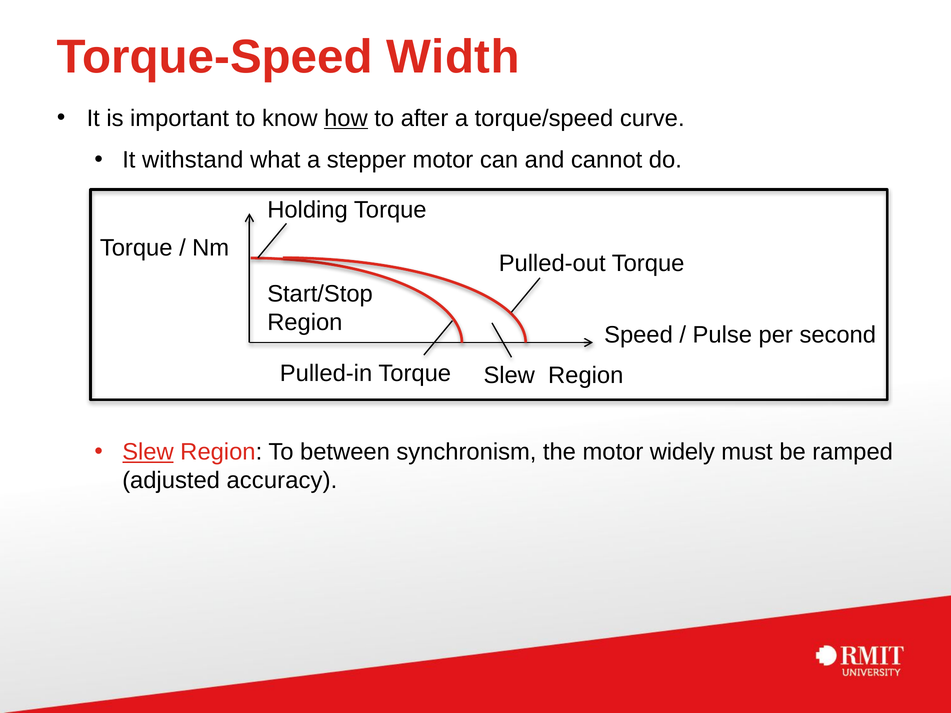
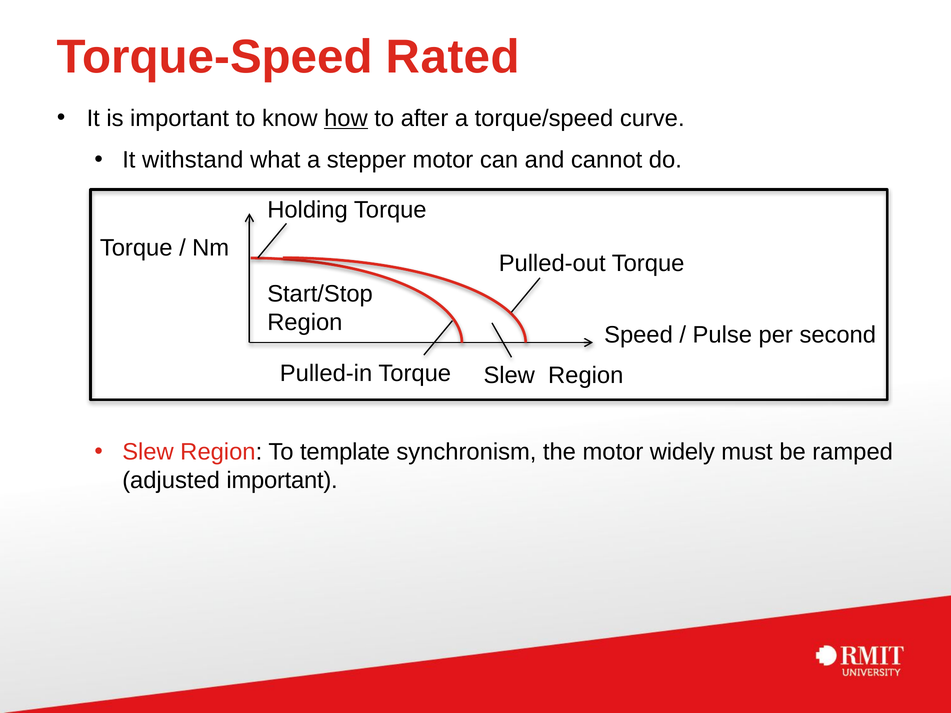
Width: Width -> Rated
Slew at (148, 452) underline: present -> none
between: between -> template
adjusted accuracy: accuracy -> important
